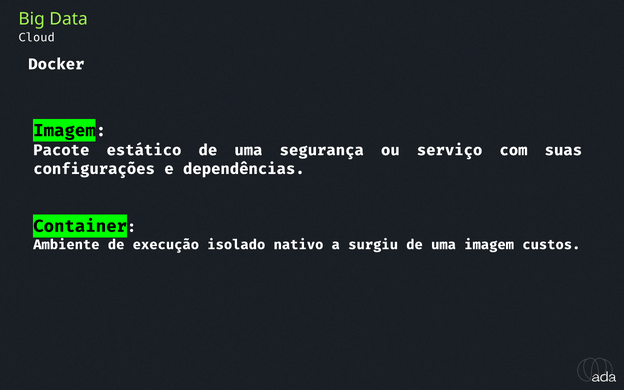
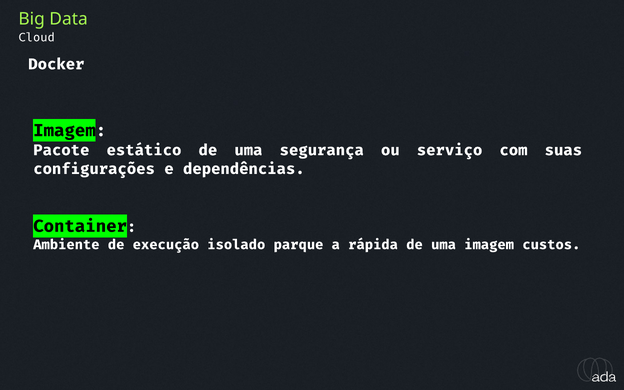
nativo: nativo -> parque
surgiu: surgiu -> rápida
